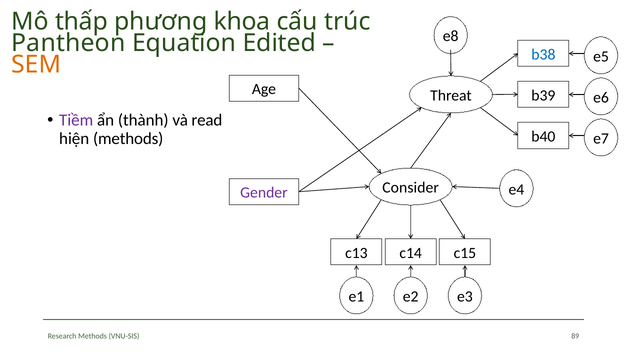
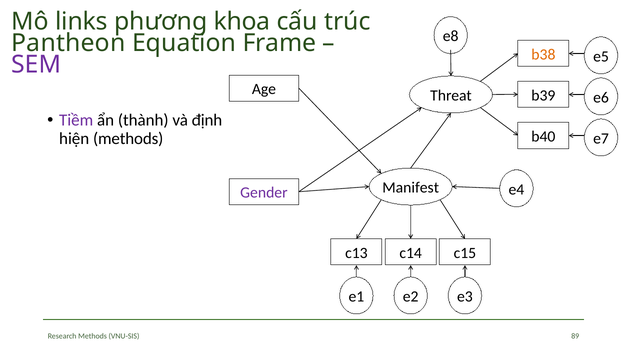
thấp: thấp -> links
Edited: Edited -> Frame
b38 colour: blue -> orange
SEM colour: orange -> purple
read: read -> định
Consider: Consider -> Manifest
